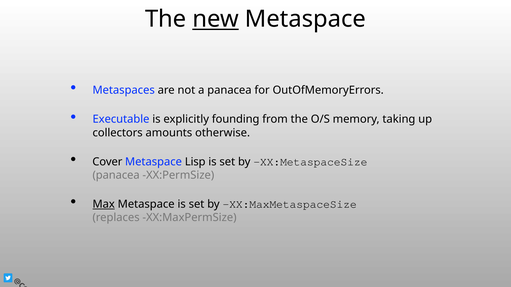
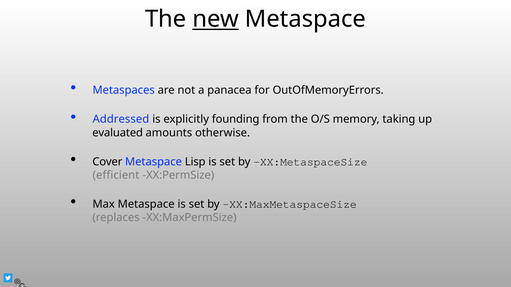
Executable: Executable -> Addressed
collectors: collectors -> evaluated
panacea at (116, 175): panacea -> efficient
Max underline: present -> none
